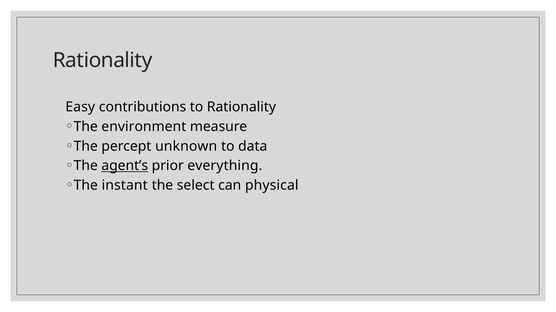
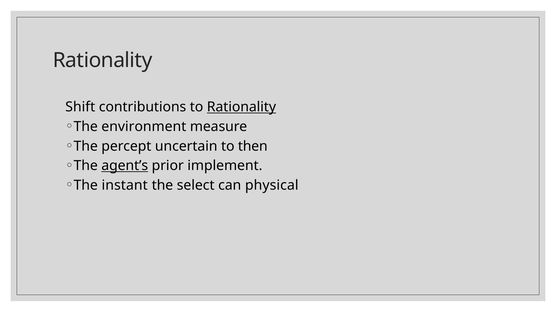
Easy: Easy -> Shift
Rationality at (241, 107) underline: none -> present
unknown: unknown -> uncertain
data: data -> then
everything: everything -> implement
